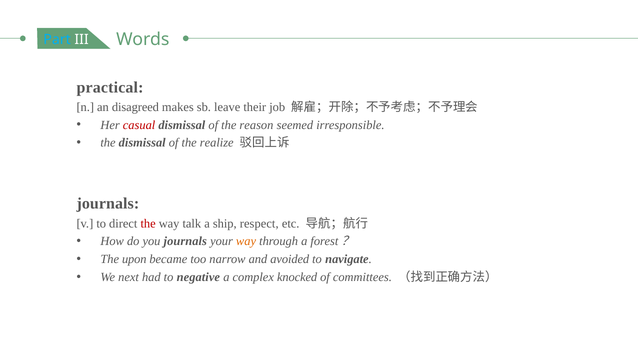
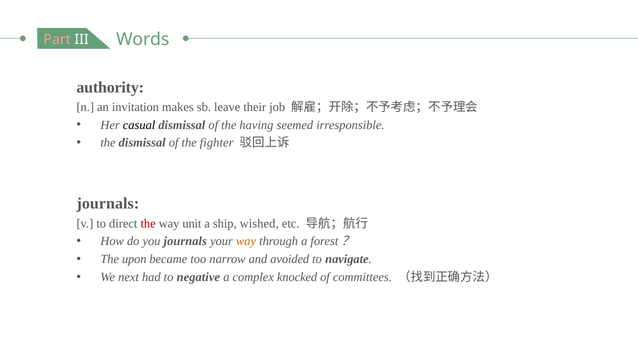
Part colour: light blue -> pink
practical: practical -> authority
disagreed: disagreed -> invitation
casual colour: red -> black
reason: reason -> having
realize: realize -> fighter
talk: talk -> unit
respect: respect -> wished
